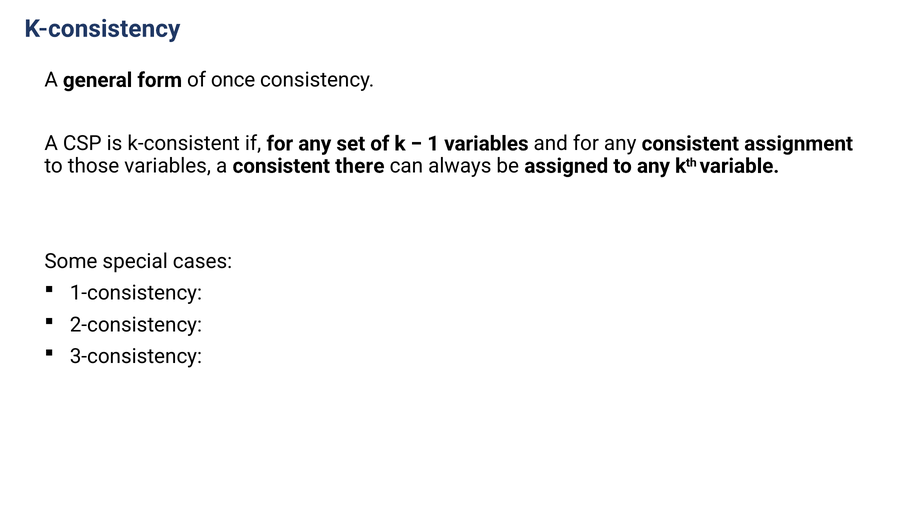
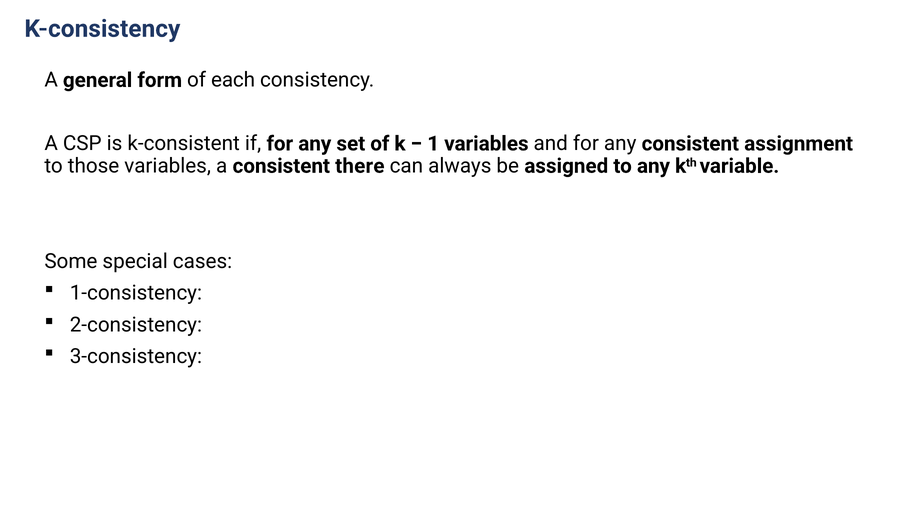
once: once -> each
